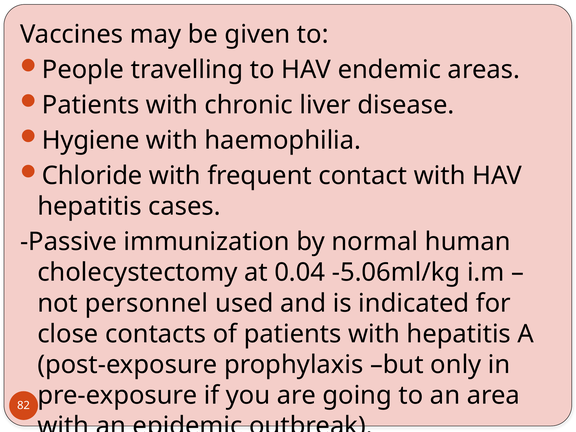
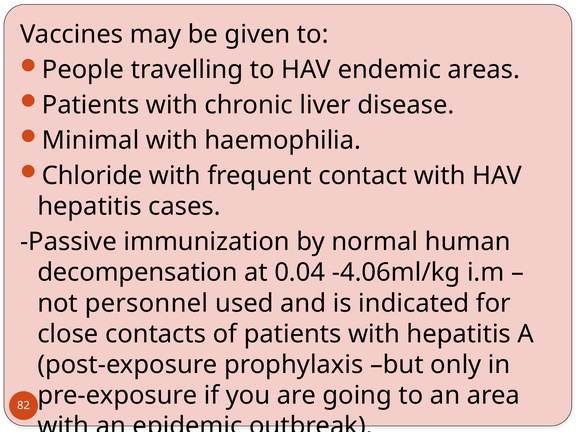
Hygiene: Hygiene -> Minimal
cholecystectomy: cholecystectomy -> decompensation
-5.06ml/kg: -5.06ml/kg -> -4.06ml/kg
